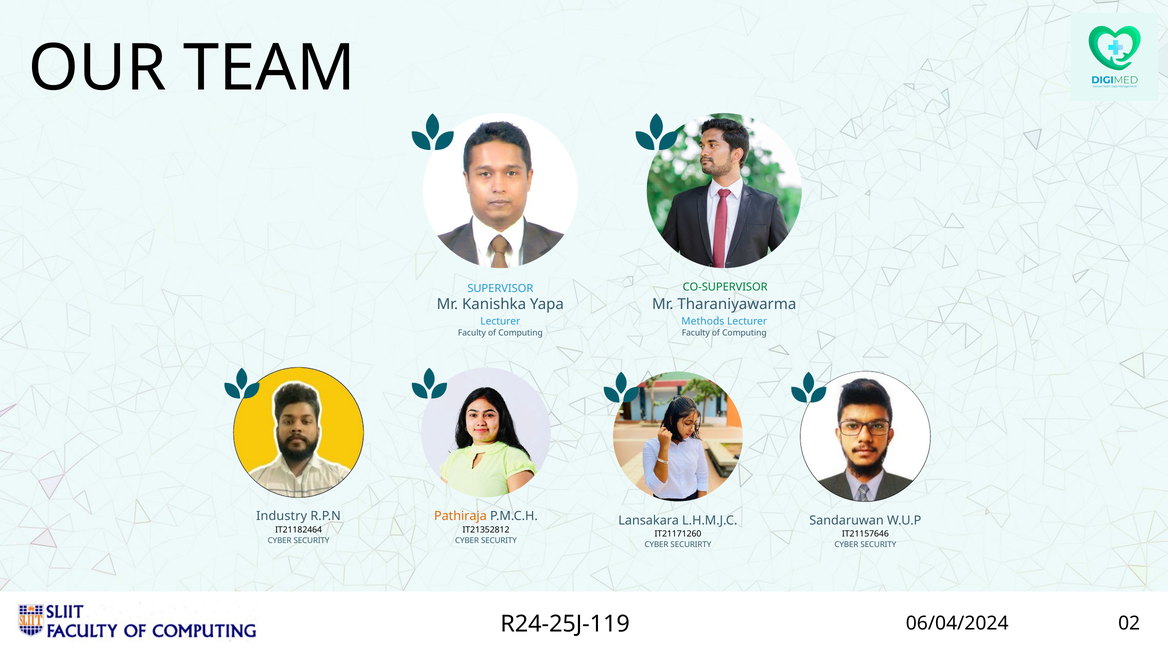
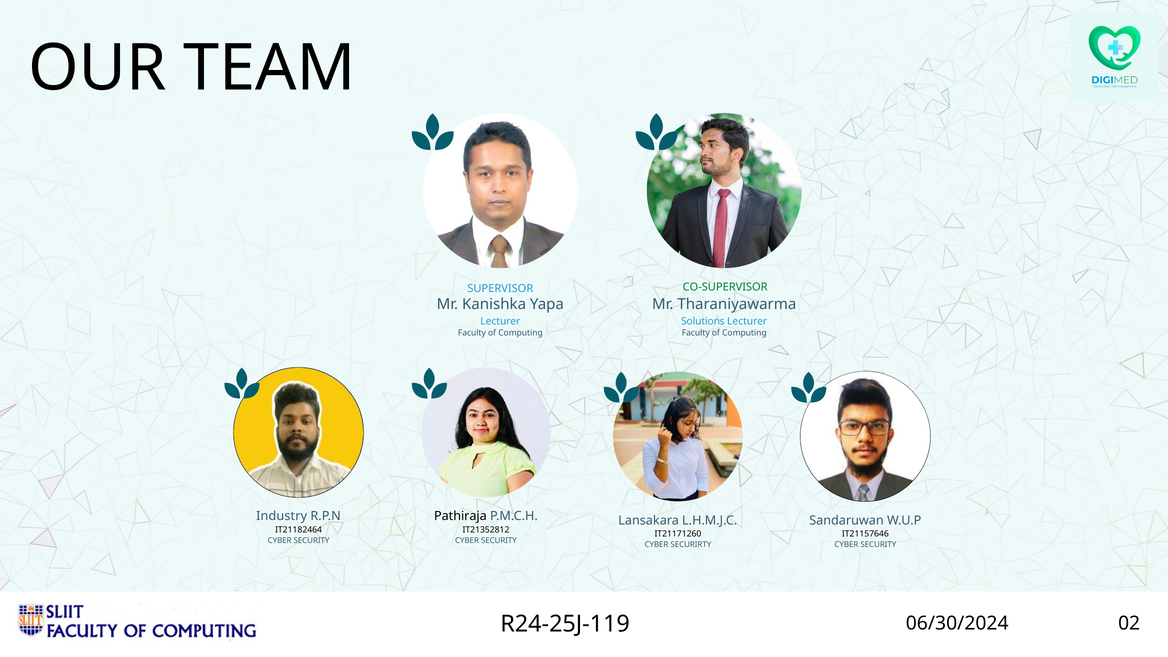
Methods: Methods -> Solutions
Pathiraja colour: orange -> black
06/04/2024: 06/04/2024 -> 06/30/2024
